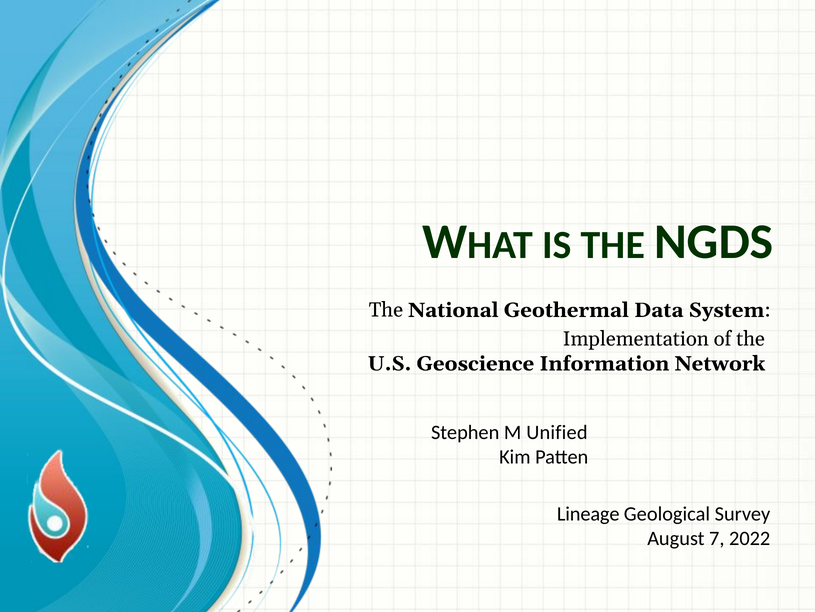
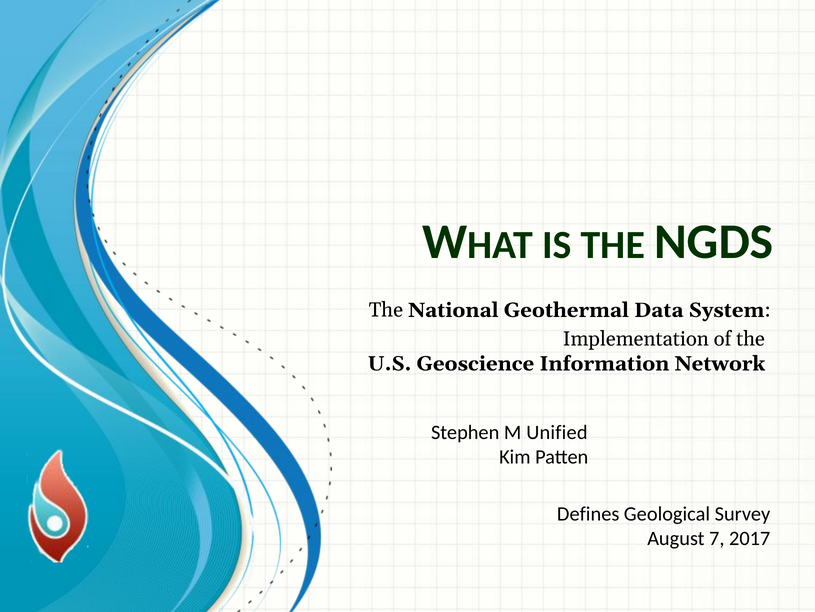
Lineage: Lineage -> Defines
2022: 2022 -> 2017
